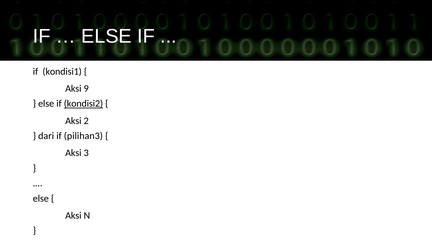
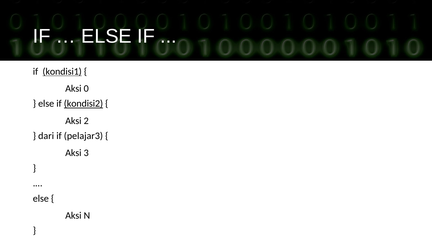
kondisi1 underline: none -> present
9: 9 -> 0
pilihan3: pilihan3 -> pelajar3
